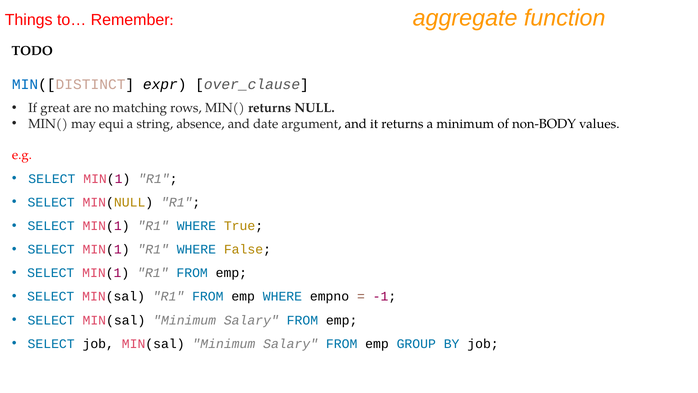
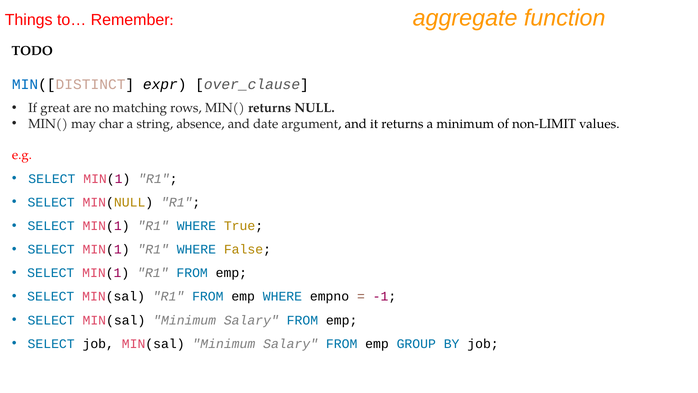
equi: equi -> char
non-BODY: non-BODY -> non-LIMIT
